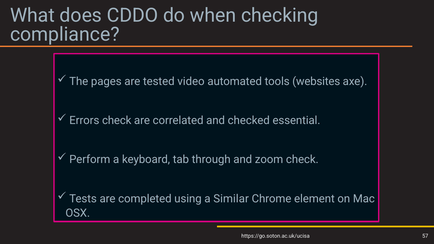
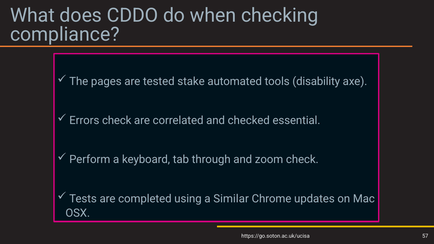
video: video -> stake
websites: websites -> disability
element: element -> updates
